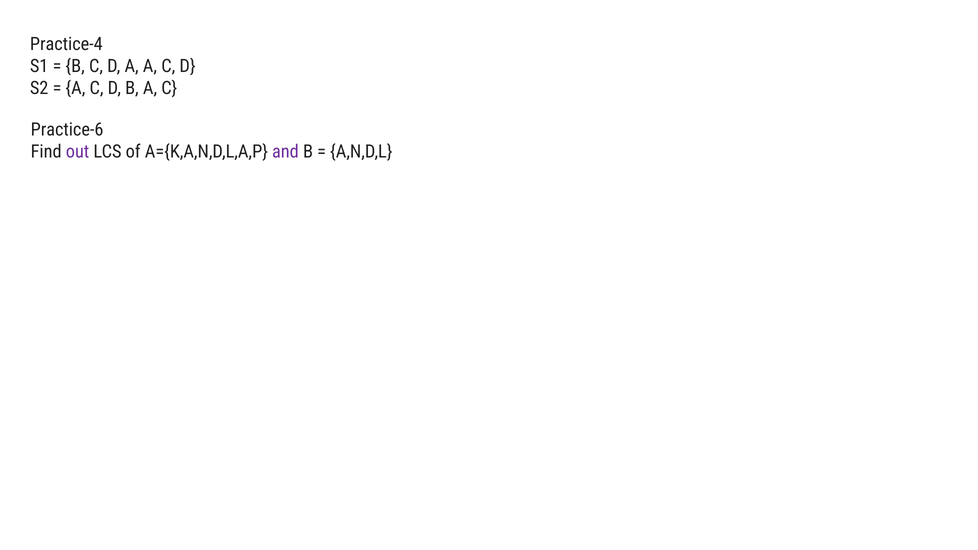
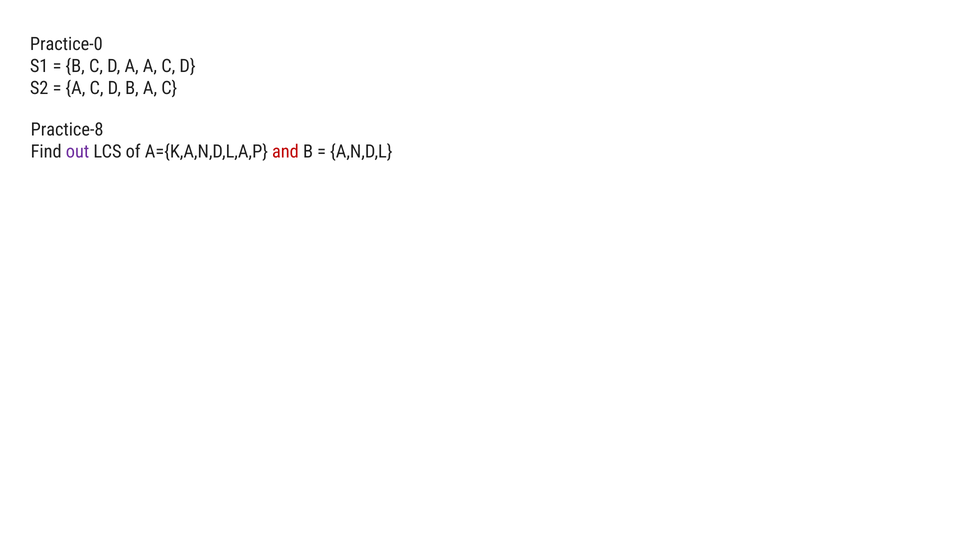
Practice-4: Practice-4 -> Practice-0
Practice-6: Practice-6 -> Practice-8
and colour: purple -> red
